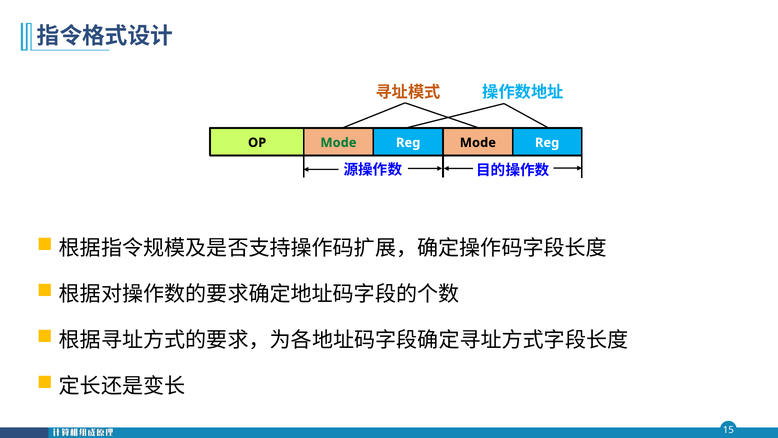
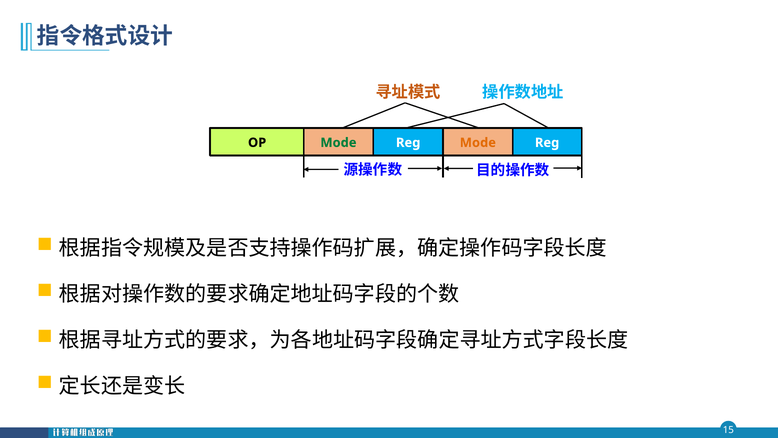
Mode at (478, 143) colour: black -> orange
